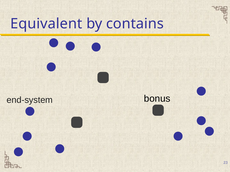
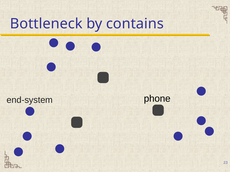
Equivalent: Equivalent -> Bottleneck
bonus: bonus -> phone
